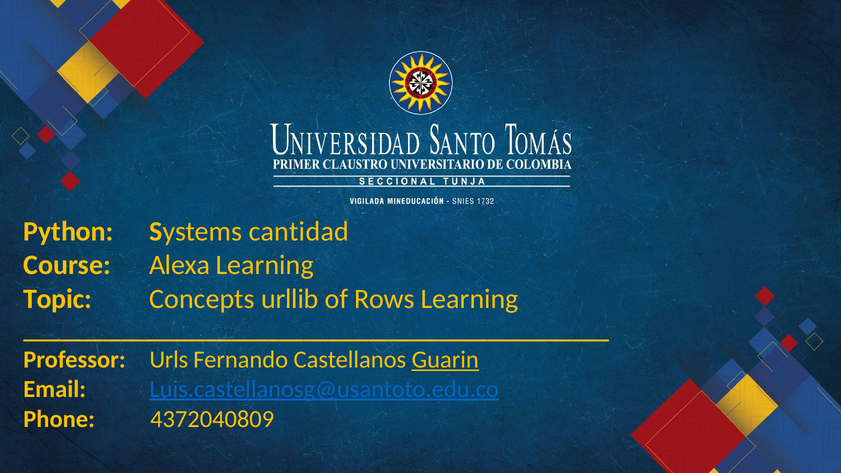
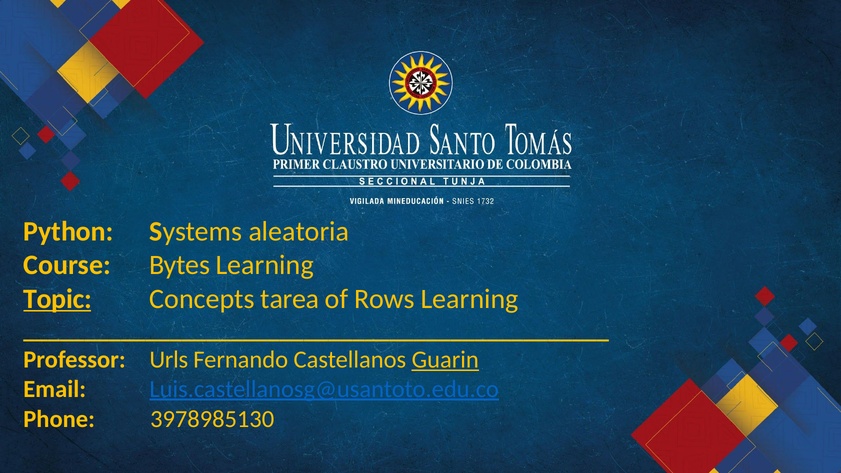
cantidad: cantidad -> aleatoria
Alexa: Alexa -> Bytes
Topic underline: none -> present
urllib: urllib -> tarea
4372040809: 4372040809 -> 3978985130
